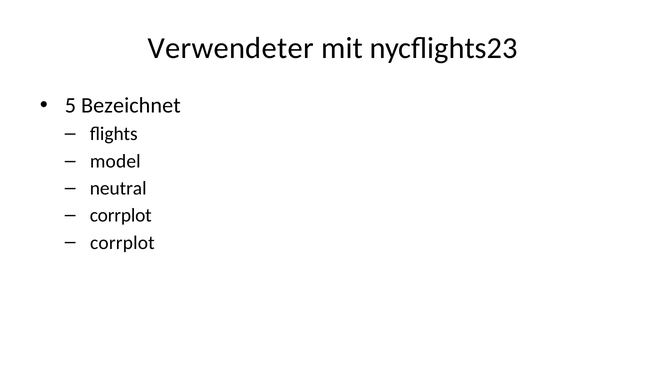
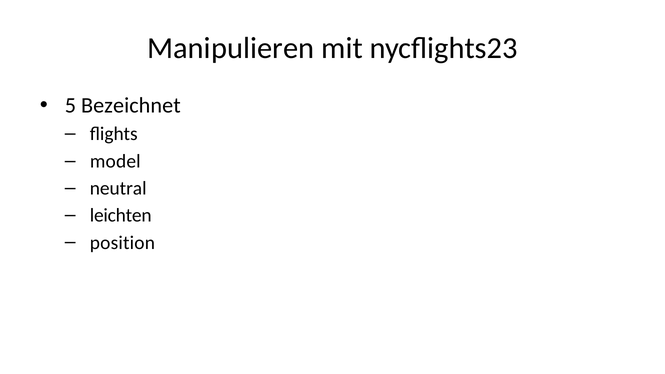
Verwendeter: Verwendeter -> Manipulieren
corrplot at (121, 216): corrplot -> leichten
corrplot at (122, 243): corrplot -> position
